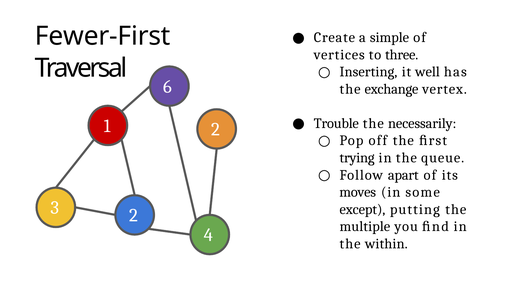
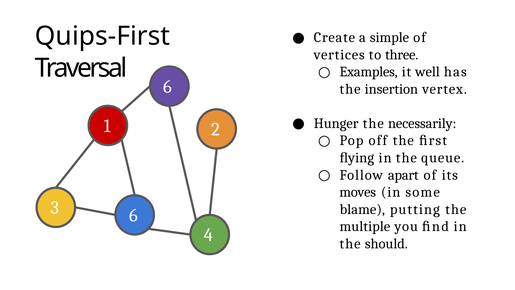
Fewer-First: Fewer-First -> Quips-First
Inserting: Inserting -> Examples
exchange: exchange -> insertion
Trouble: Trouble -> Hunger
trying: trying -> ﬂying
3 2: 2 -> 6
except: except -> blame
within: within -> should
